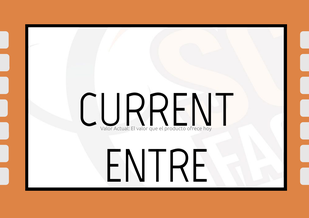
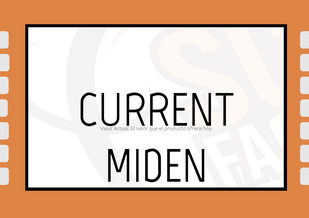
ENTRE: ENTRE -> MIDEN
